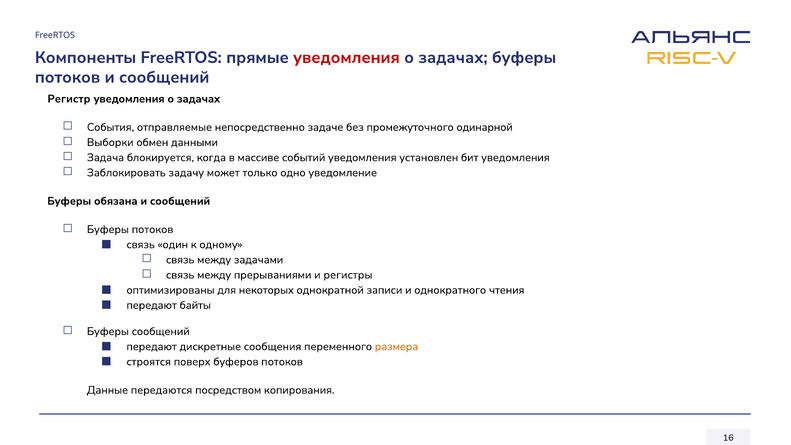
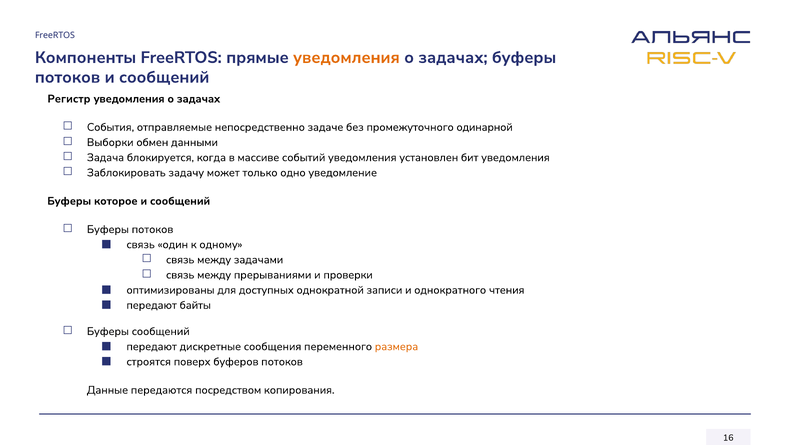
уведомления at (346, 57) colour: red -> orange
обязана: обязана -> которое
регистры: регистры -> проверки
некоторых: некоторых -> доступных
